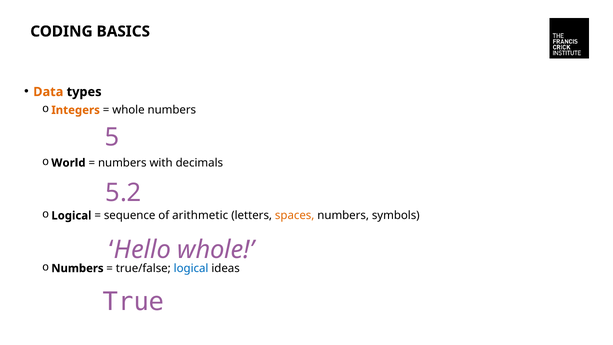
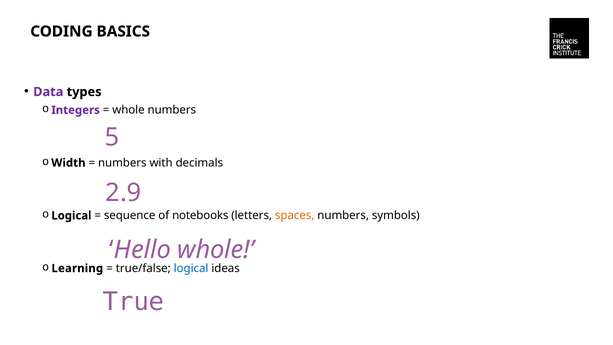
Data colour: orange -> purple
Integers colour: orange -> purple
World: World -> Width
5.2: 5.2 -> 2.9
arithmetic: arithmetic -> notebooks
Numbers at (77, 268): Numbers -> Learning
